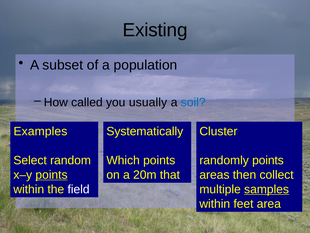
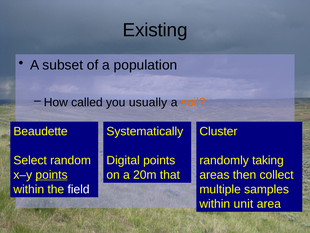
soil colour: blue -> orange
Examples: Examples -> Beaudette
Which: Which -> Digital
randomly points: points -> taking
samples underline: present -> none
feet: feet -> unit
